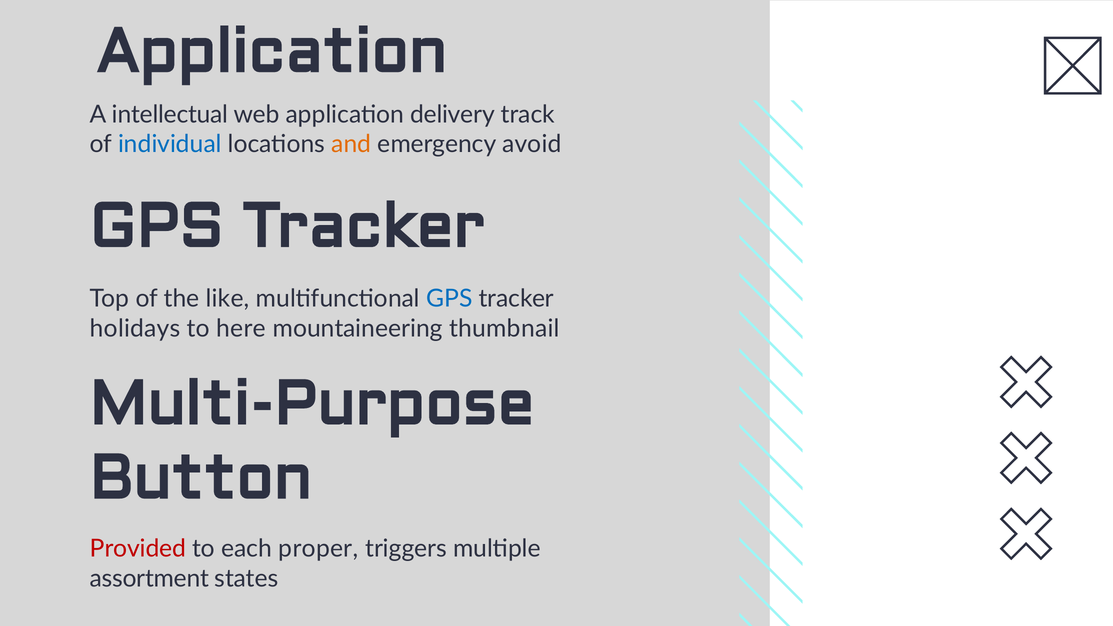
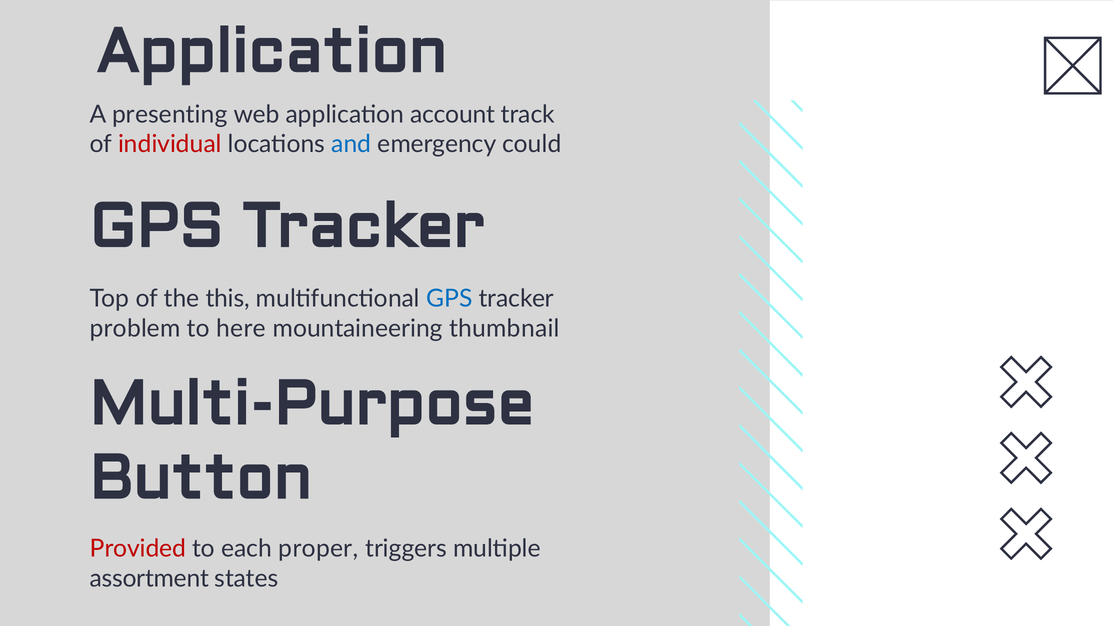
intellectual: intellectual -> presenting
delivery: delivery -> account
individual colour: blue -> red
and colour: orange -> blue
avoid: avoid -> could
like: like -> this
holidays: holidays -> problem
